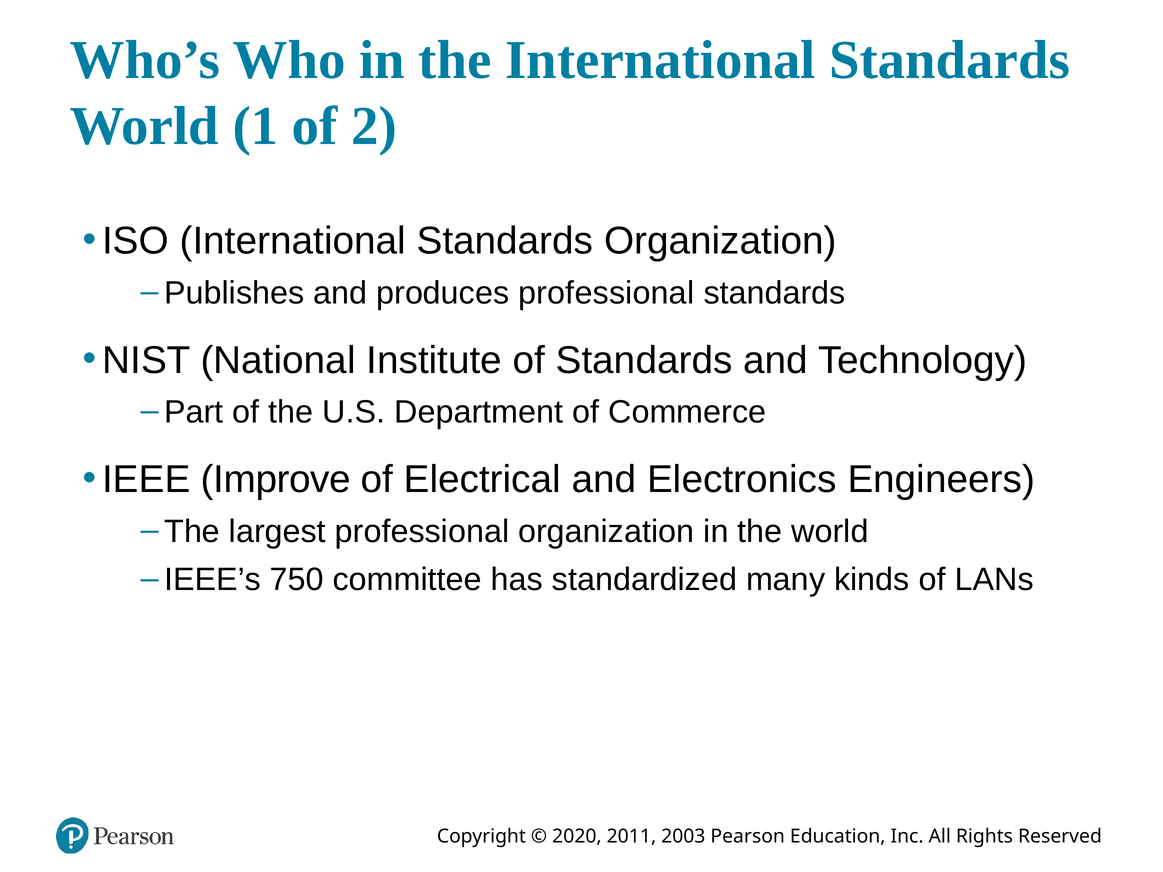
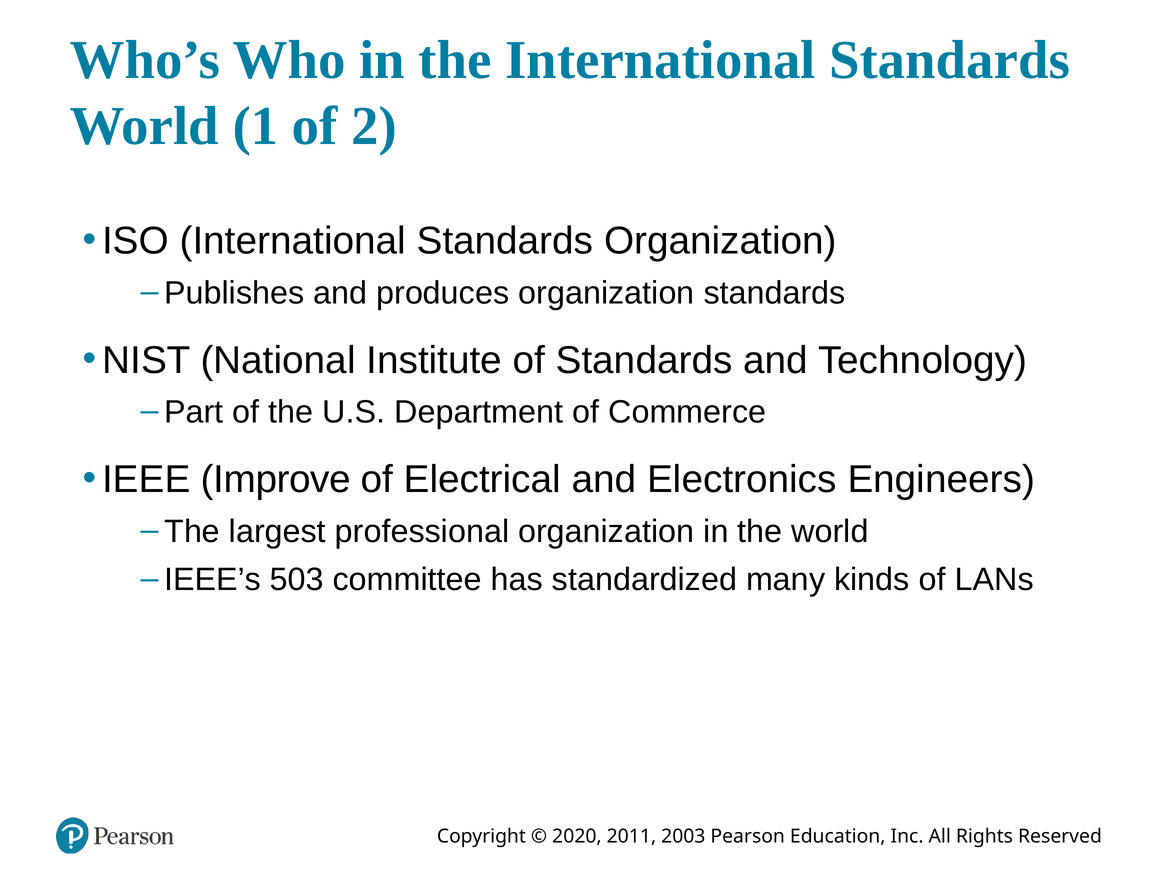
produces professional: professional -> organization
750: 750 -> 503
